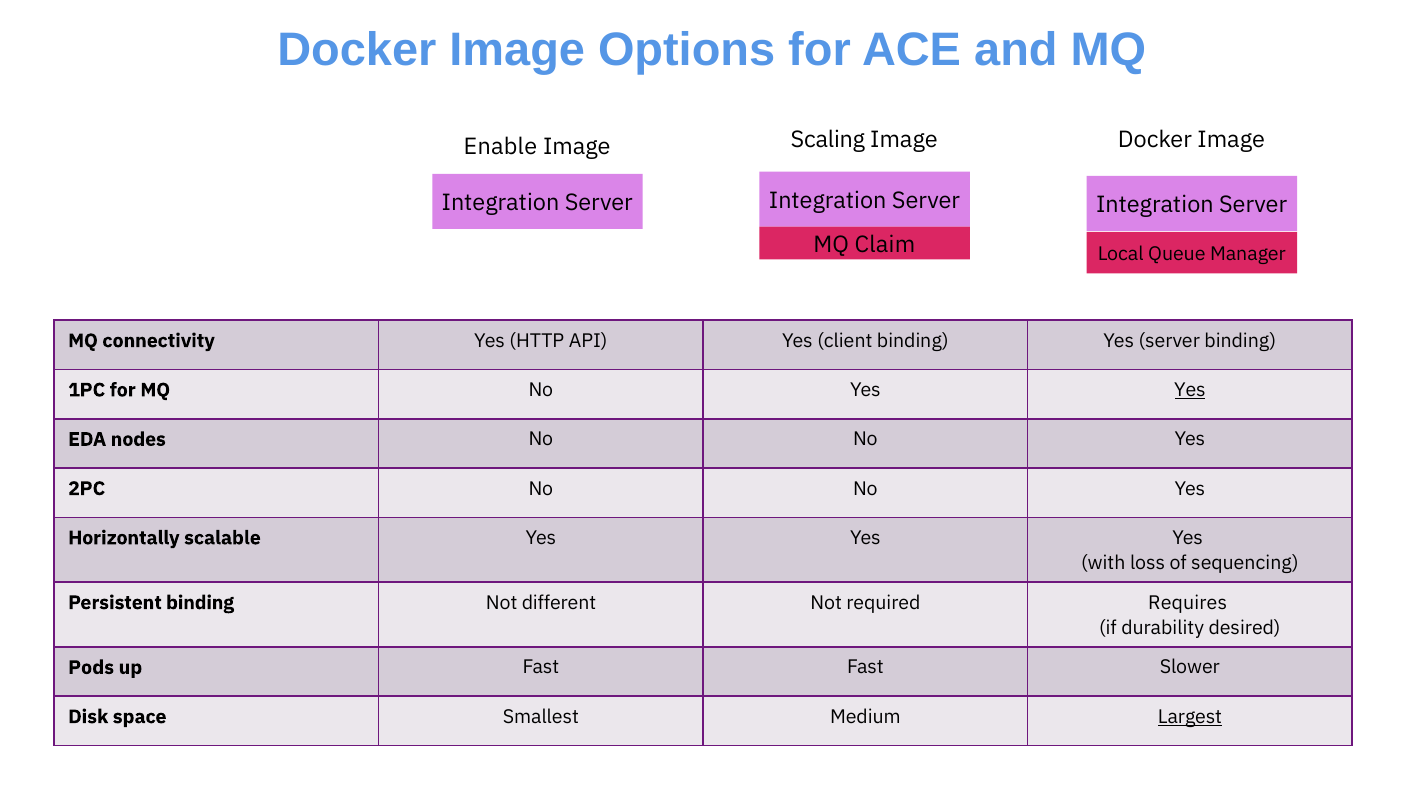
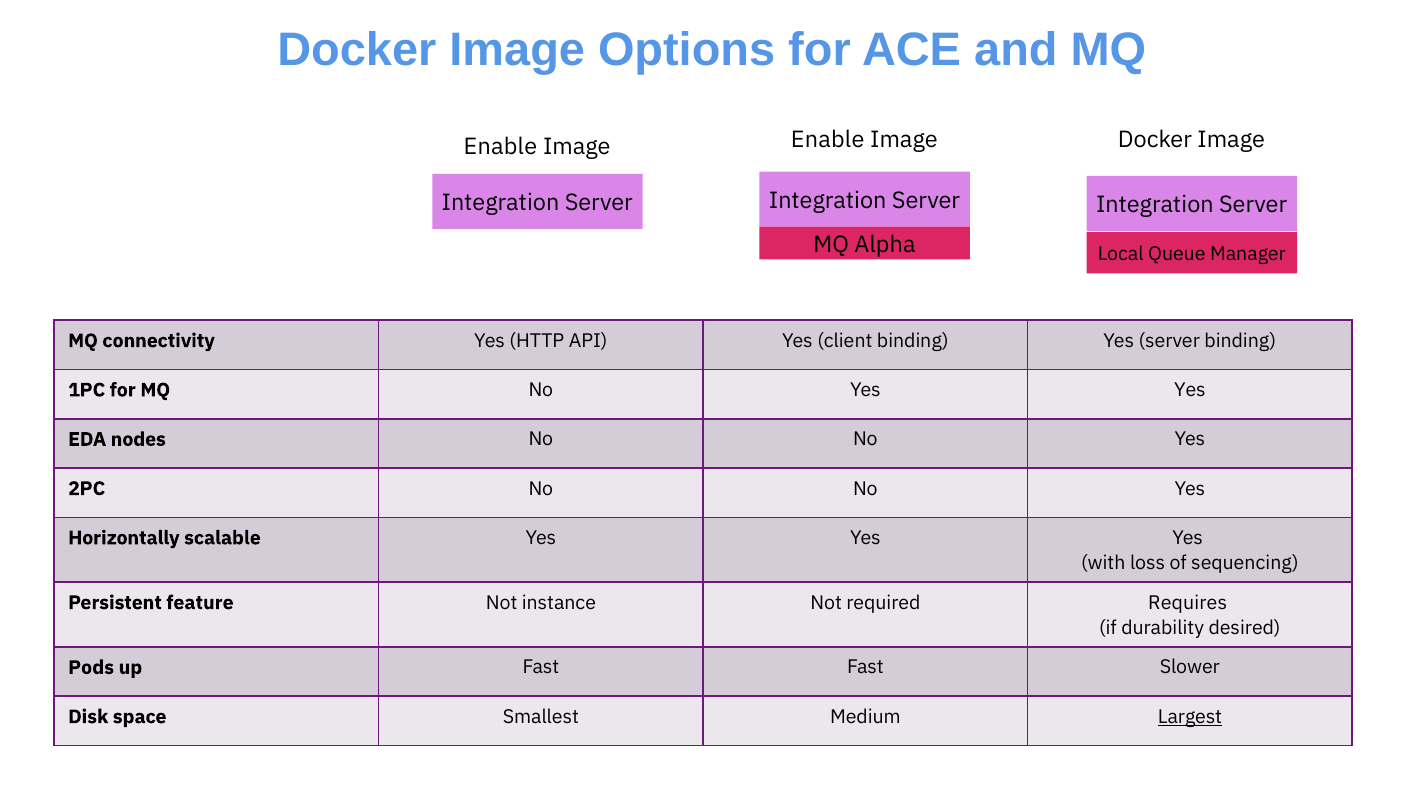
Scaling at (828, 140): Scaling -> Enable
Claim: Claim -> Alpha
Yes at (1190, 390) underline: present -> none
Persistent binding: binding -> feature
different: different -> instance
